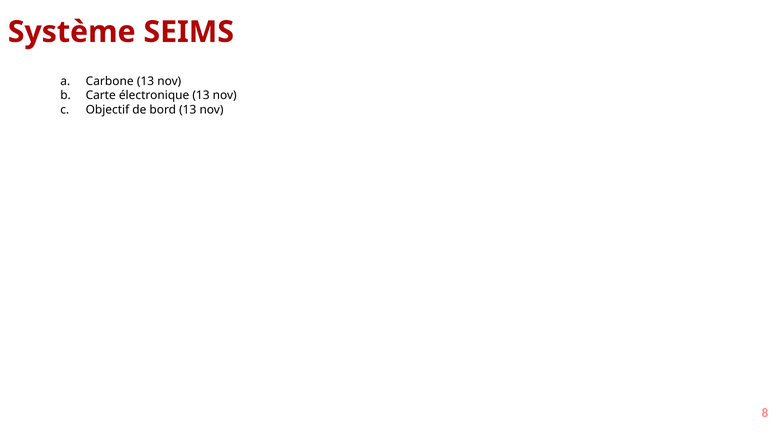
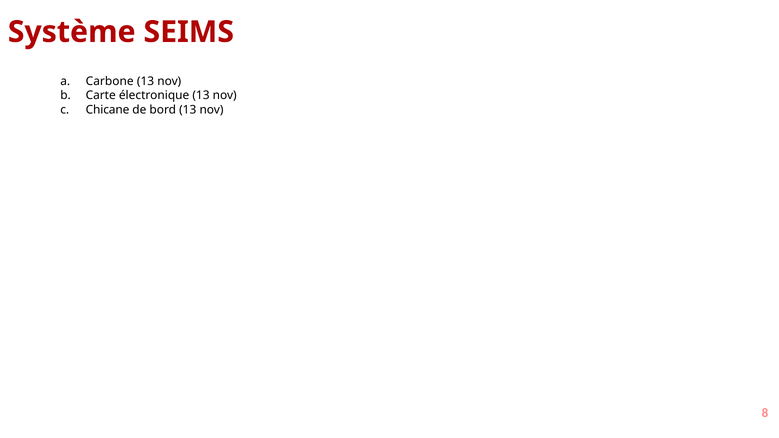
Objectif: Objectif -> Chicane
